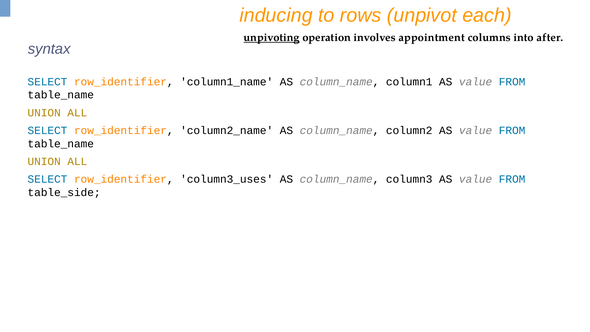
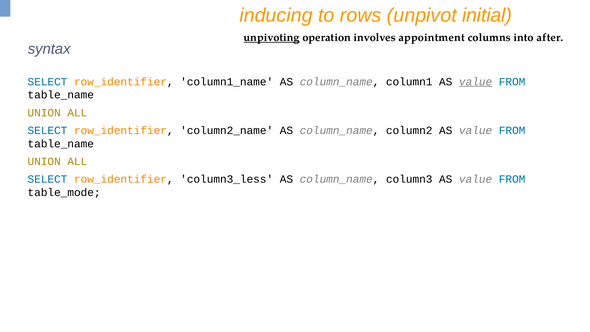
each: each -> initial
value at (476, 82) underline: none -> present
column3_uses: column3_uses -> column3_less
table_side: table_side -> table_mode
